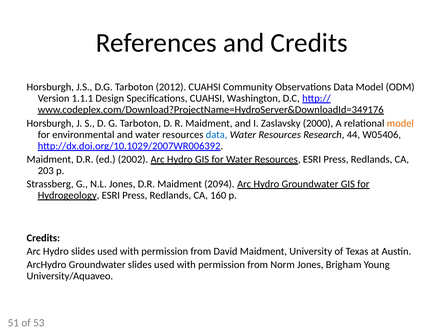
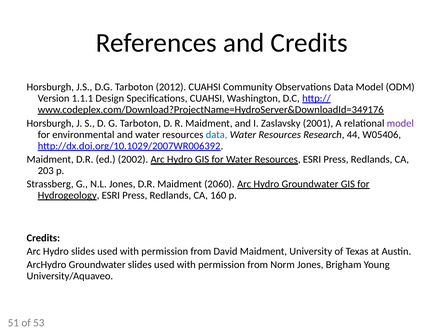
2000: 2000 -> 2001
model at (400, 123) colour: orange -> purple
2094: 2094 -> 2060
